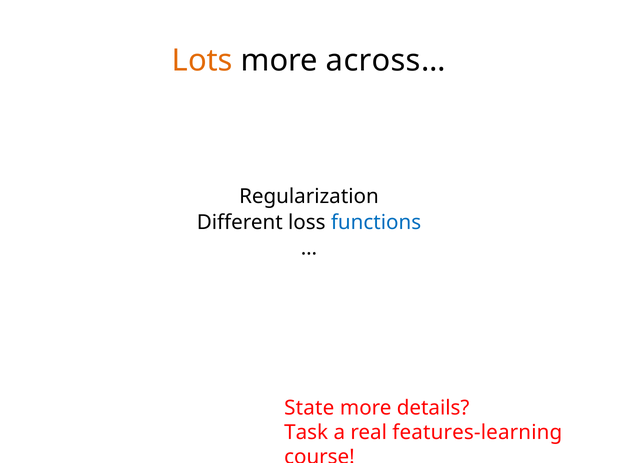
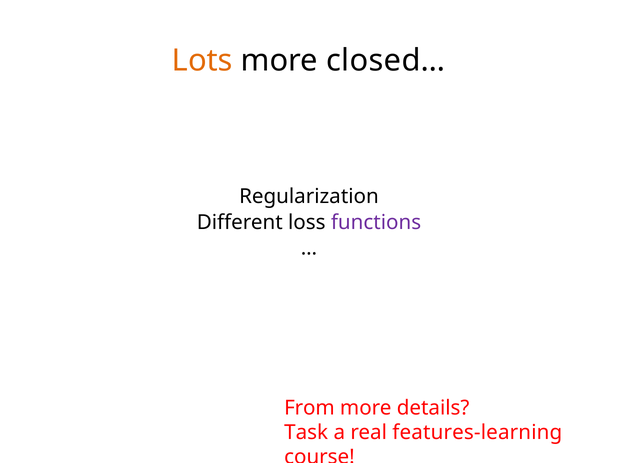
across…: across… -> closed…
functions colour: blue -> purple
State: State -> From
